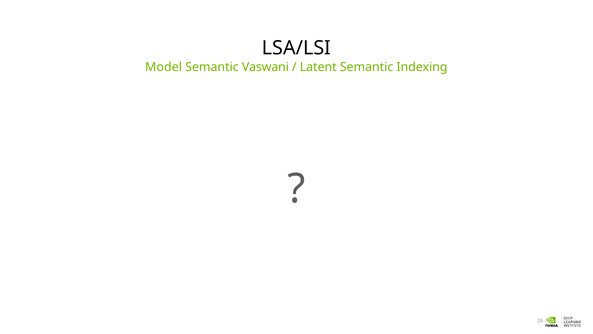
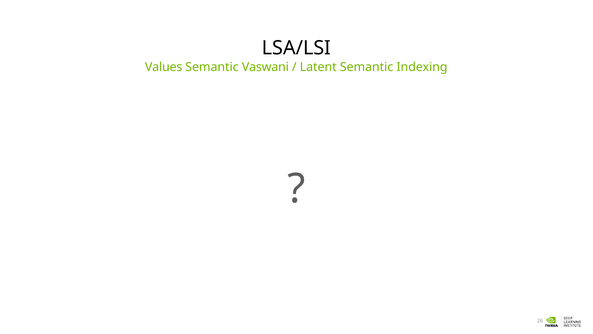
Model: Model -> Values
